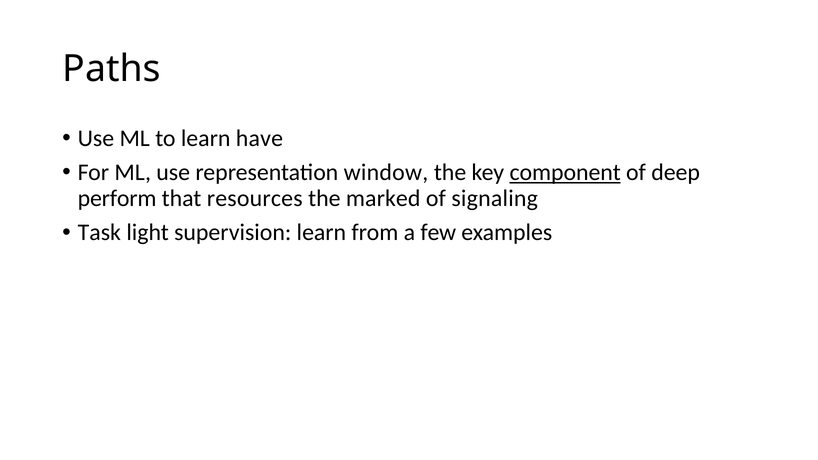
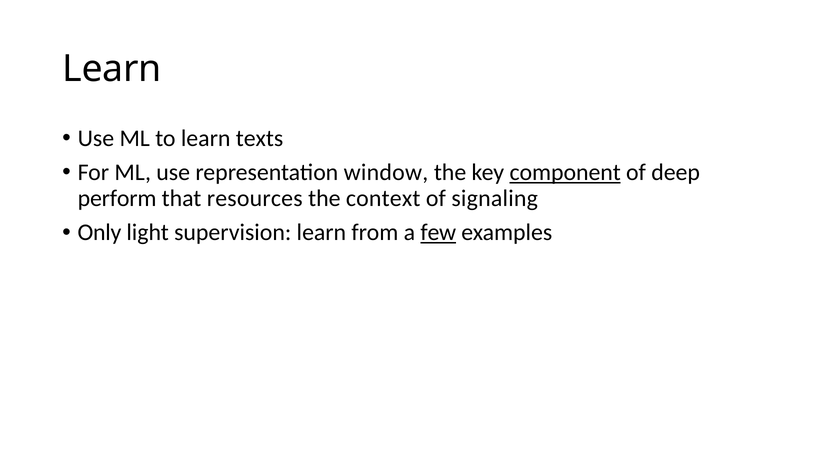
Paths at (112, 69): Paths -> Learn
have: have -> texts
marked: marked -> context
Task: Task -> Only
few underline: none -> present
